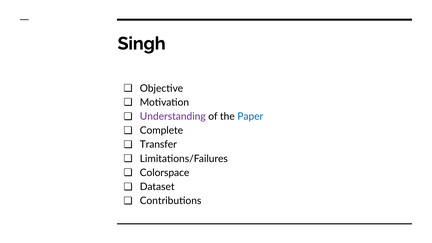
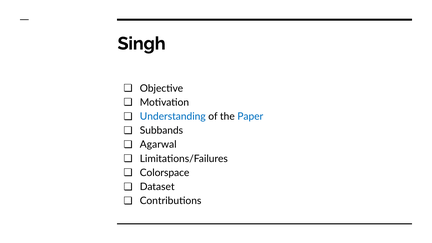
Understanding colour: purple -> blue
Complete: Complete -> Subbands
Transfer: Transfer -> Agarwal
